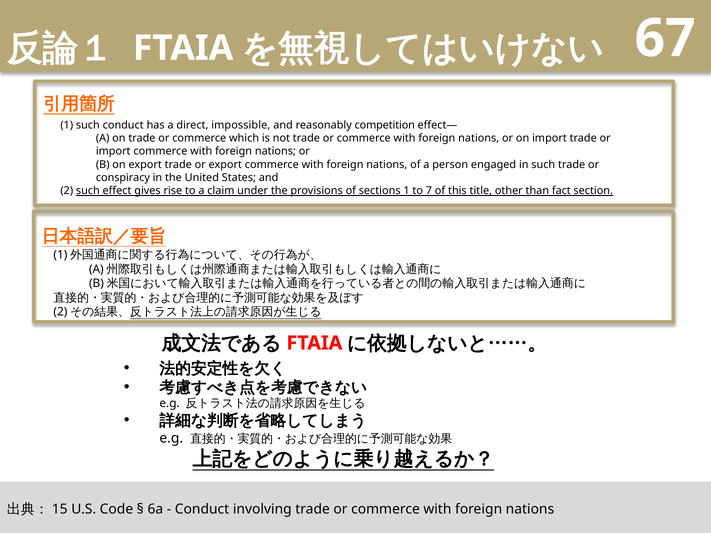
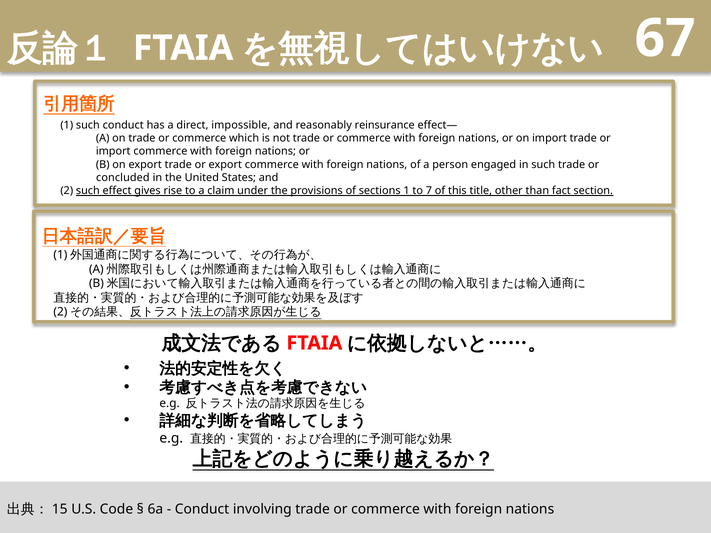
competition: competition -> reinsurance
conspiracy: conspiracy -> concluded
